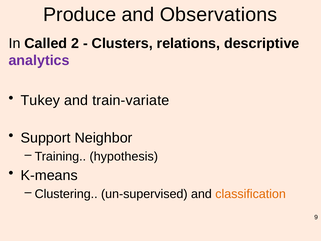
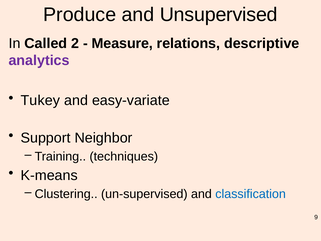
Observations: Observations -> Unsupervised
Clusters: Clusters -> Measure
train-variate: train-variate -> easy-variate
hypothesis: hypothesis -> techniques
classification colour: orange -> blue
